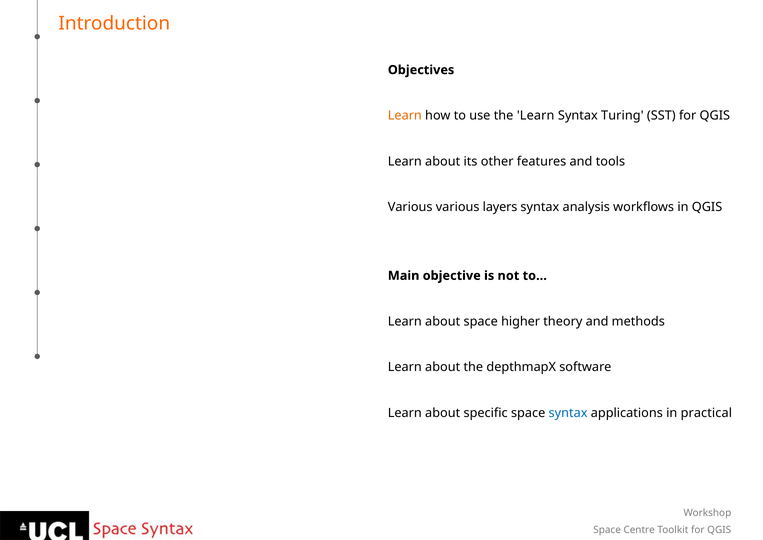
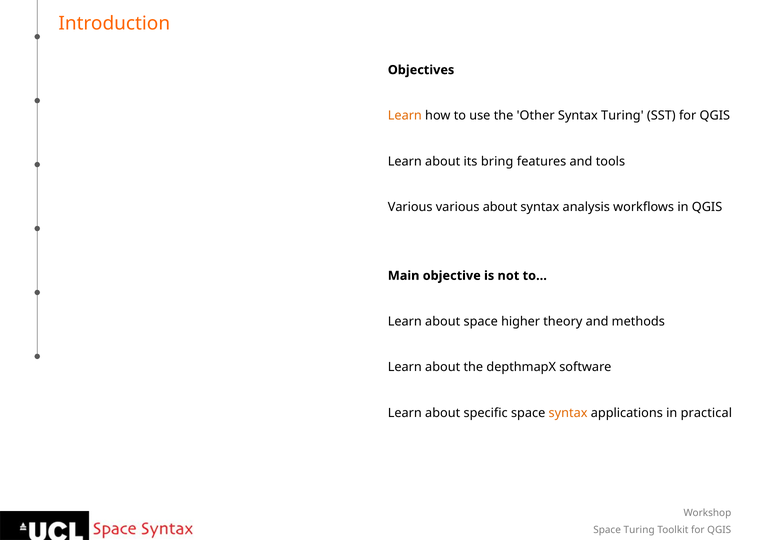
the Learn: Learn -> Other
other: other -> bring
various layers: layers -> about
syntax at (568, 412) colour: blue -> orange
Space Centre: Centre -> Turing
